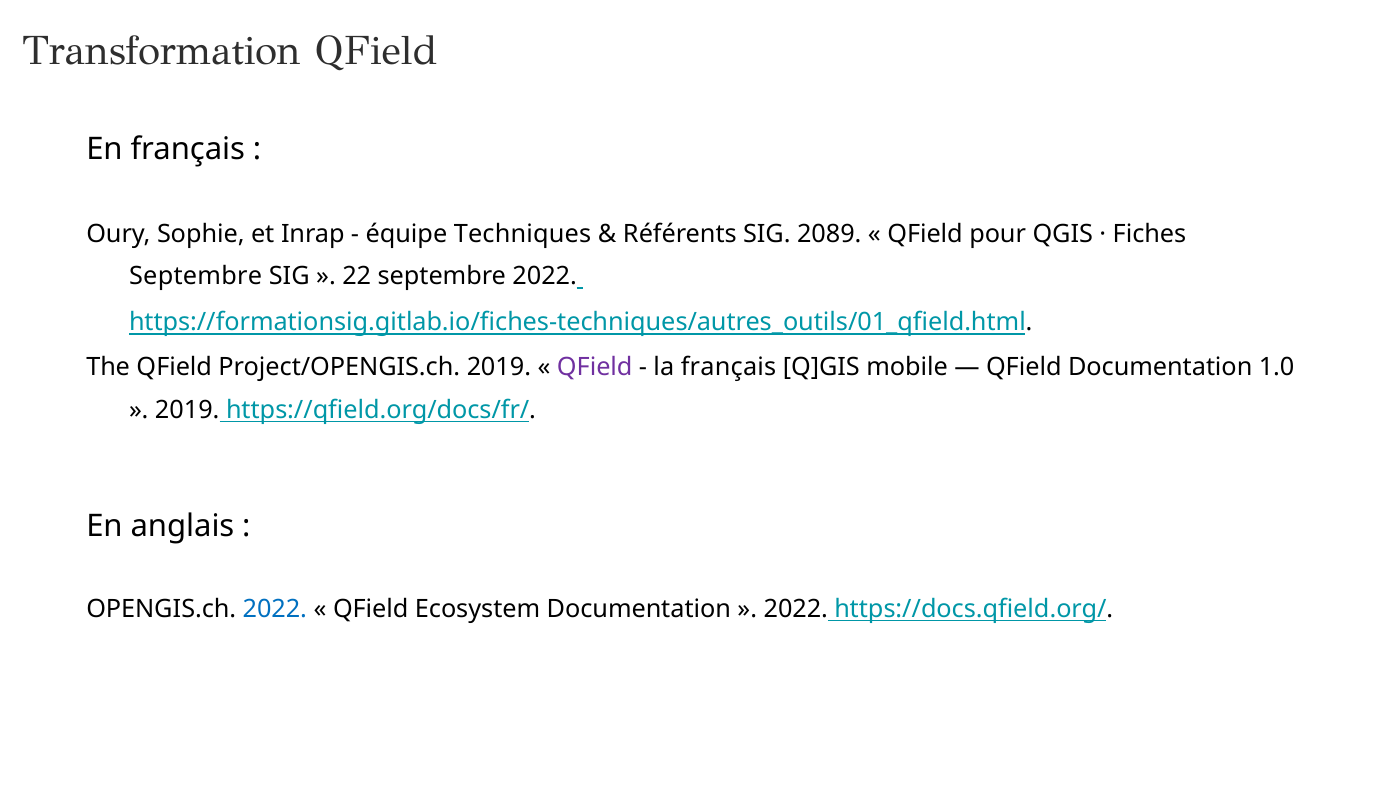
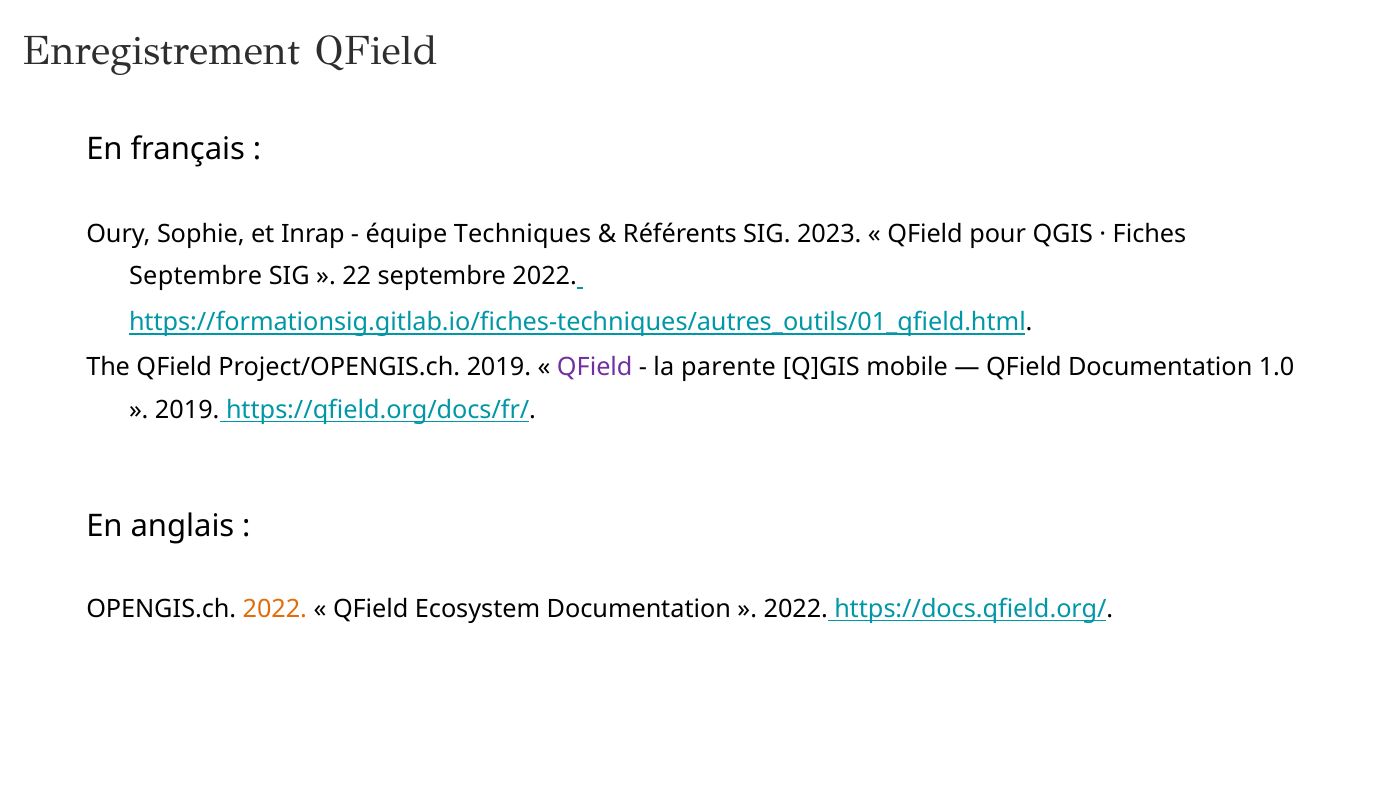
Transformation: Transformation -> Enregistrement
2089: 2089 -> 2023
la français: français -> parente
2022 at (275, 609) colour: blue -> orange
